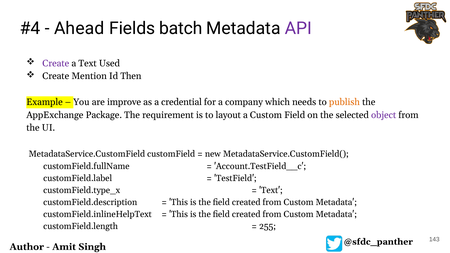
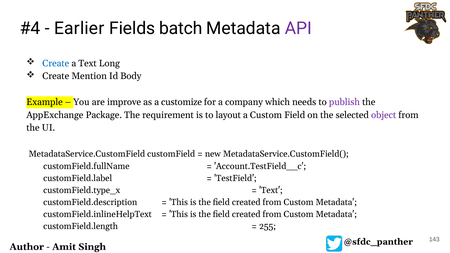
Ahead: Ahead -> Earlier
Create at (56, 63) colour: purple -> blue
Used: Used -> Long
Then: Then -> Body
credential: credential -> customize
publish colour: orange -> purple
